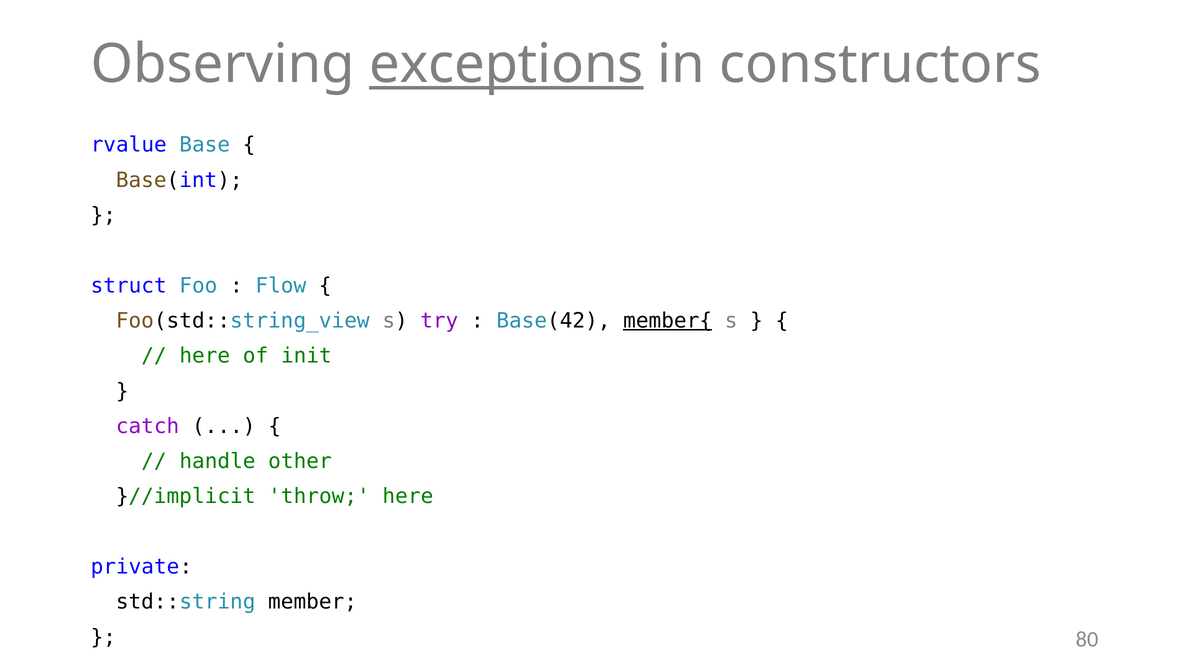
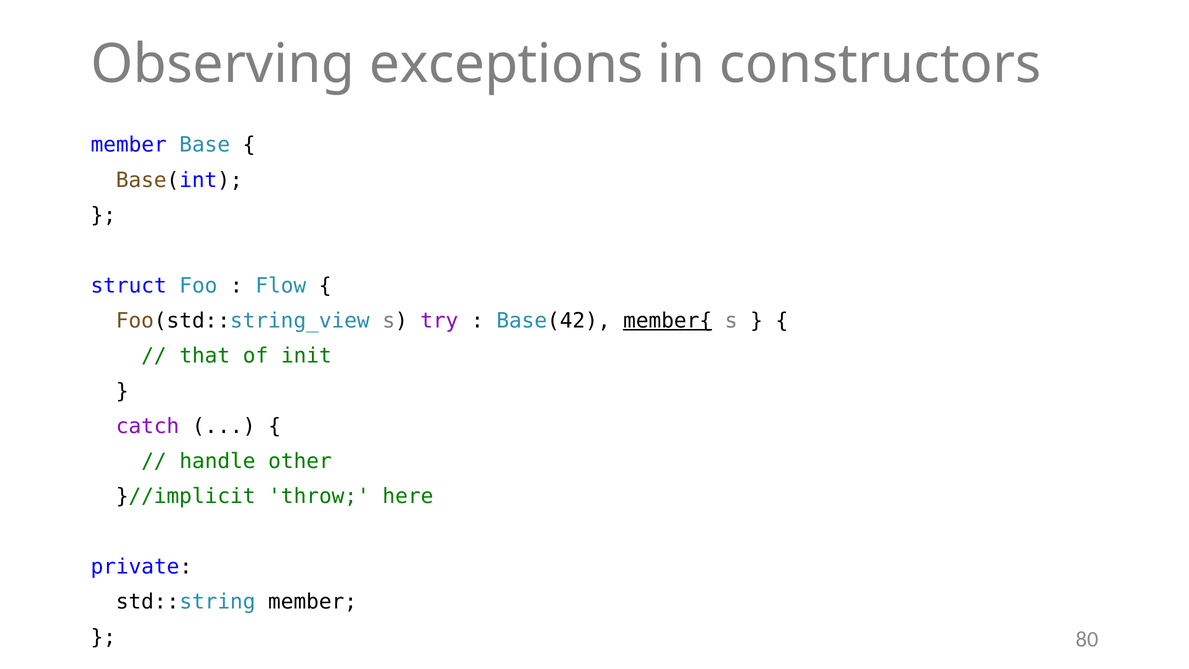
exceptions underline: present -> none
rvalue at (129, 145): rvalue -> member
here at (205, 356): here -> that
